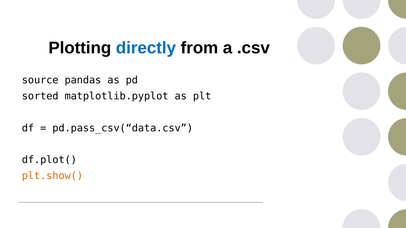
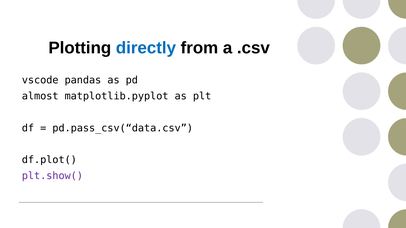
source: source -> vscode
sorted: sorted -> almost
plt.show( colour: orange -> purple
